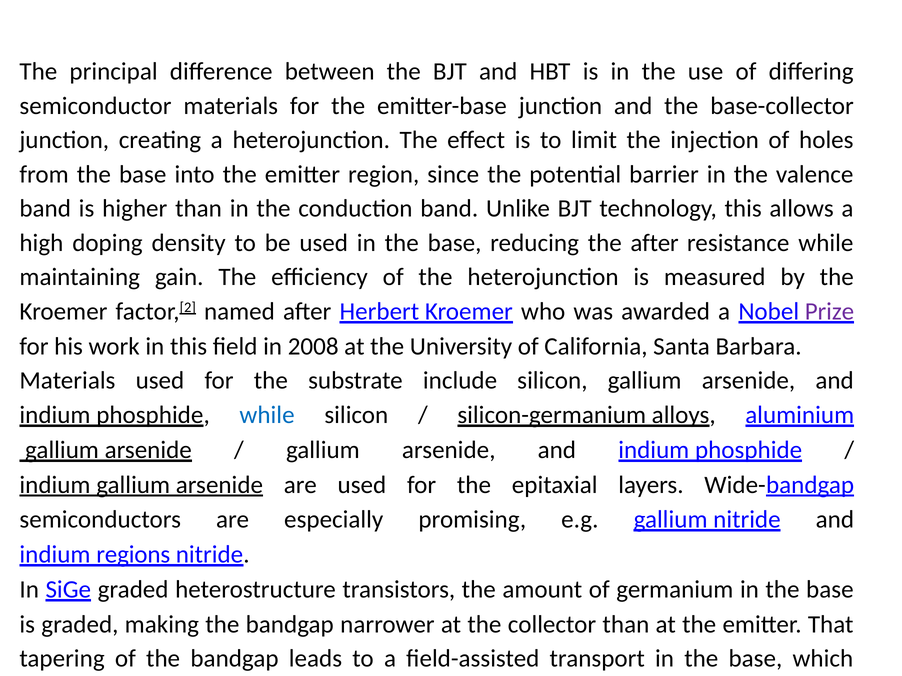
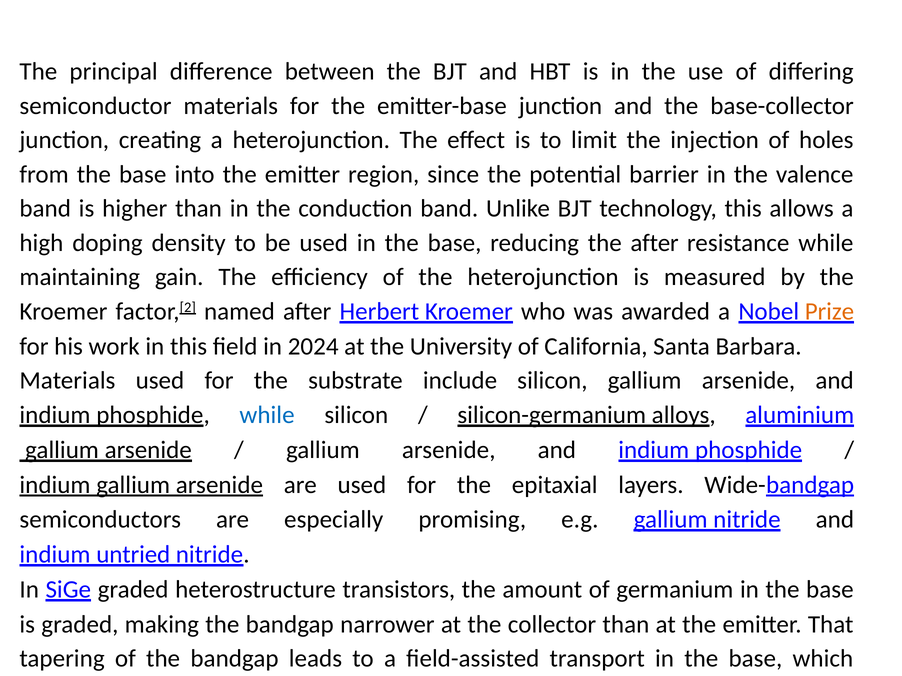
Prize colour: purple -> orange
2008: 2008 -> 2024
regions: regions -> untried
